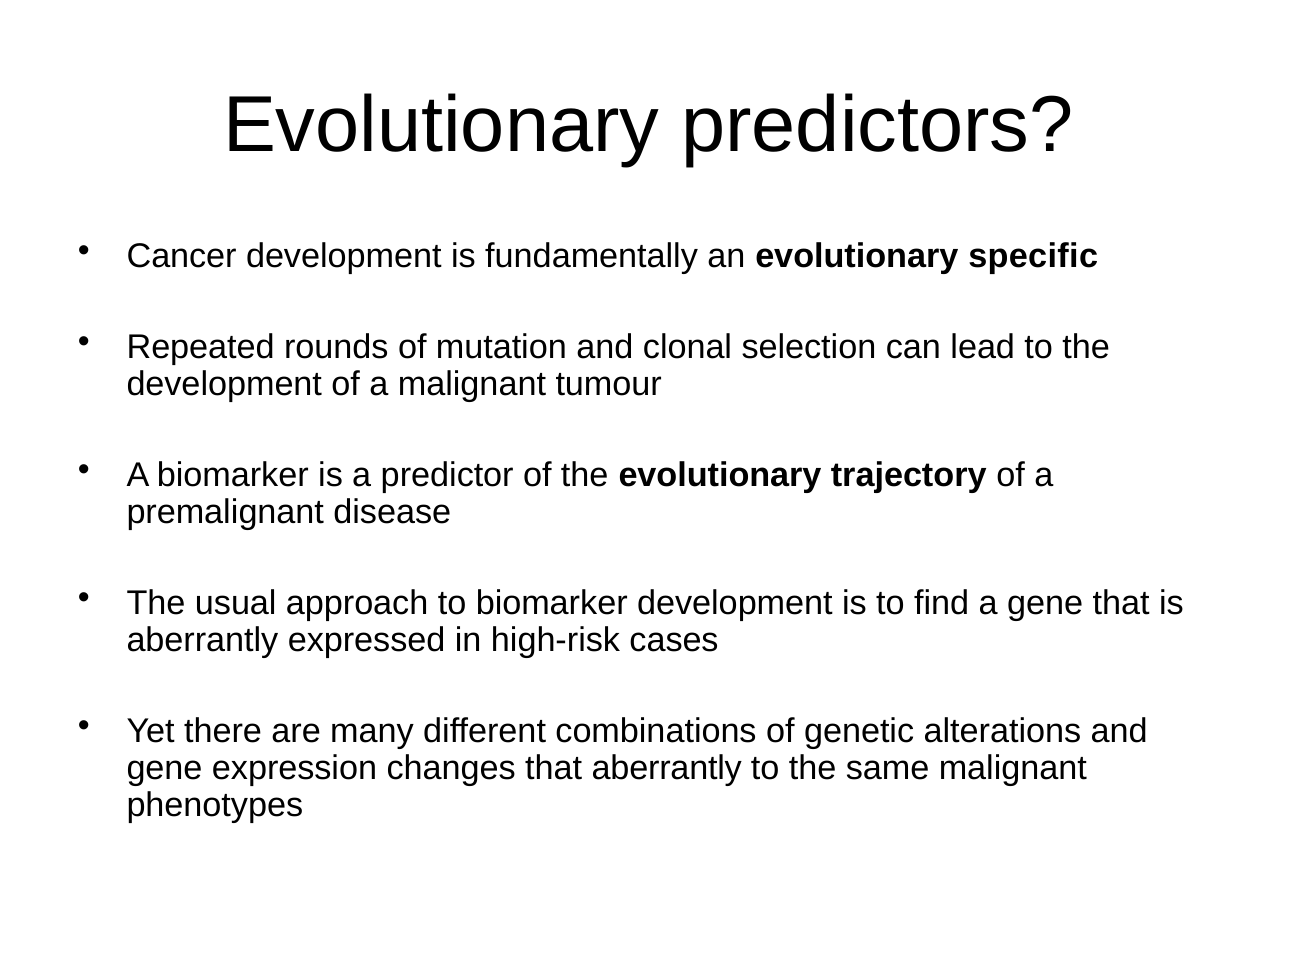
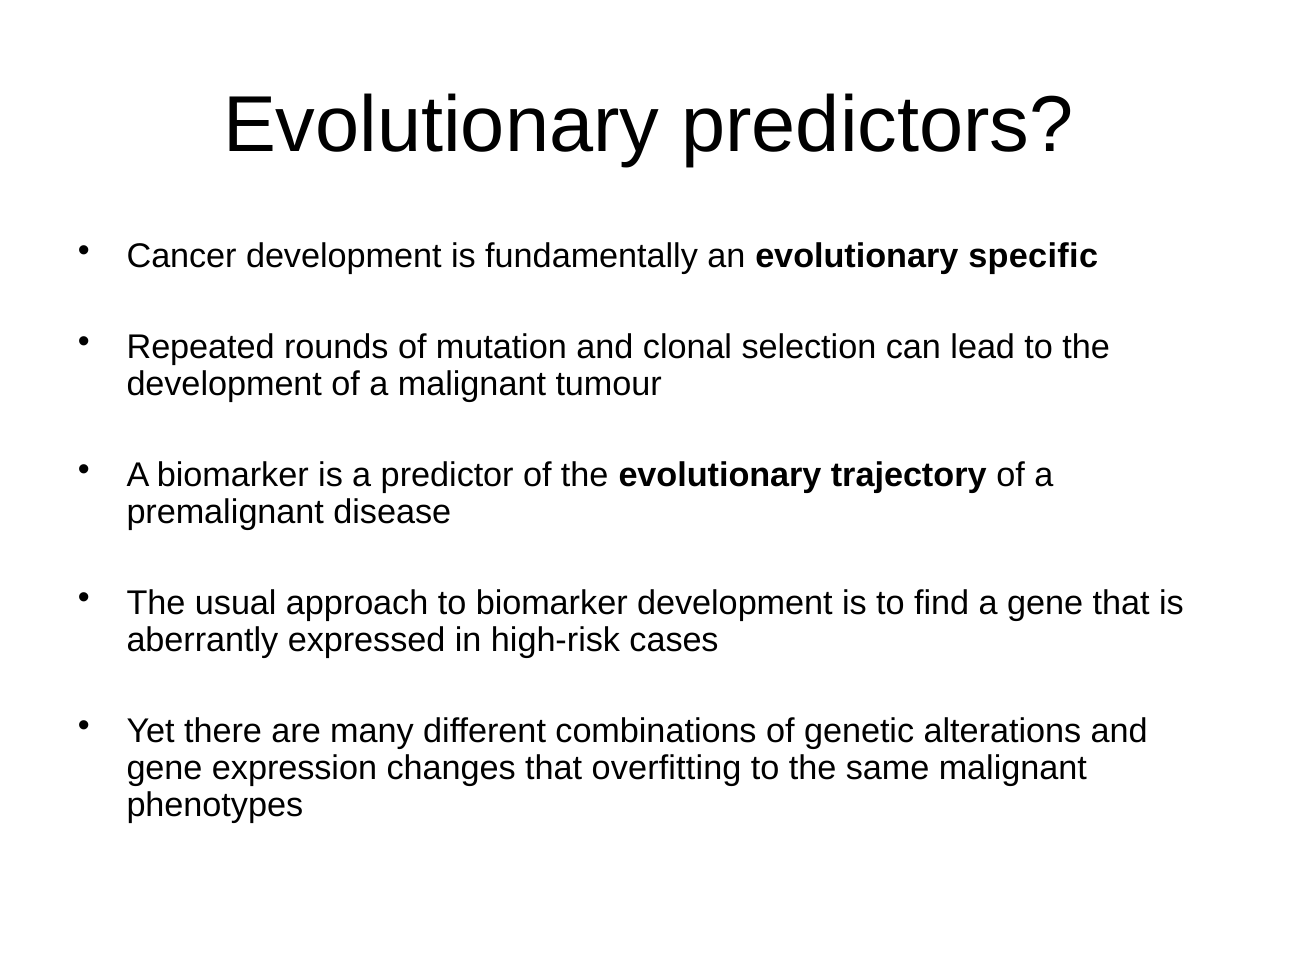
that aberrantly: aberrantly -> overfitting
